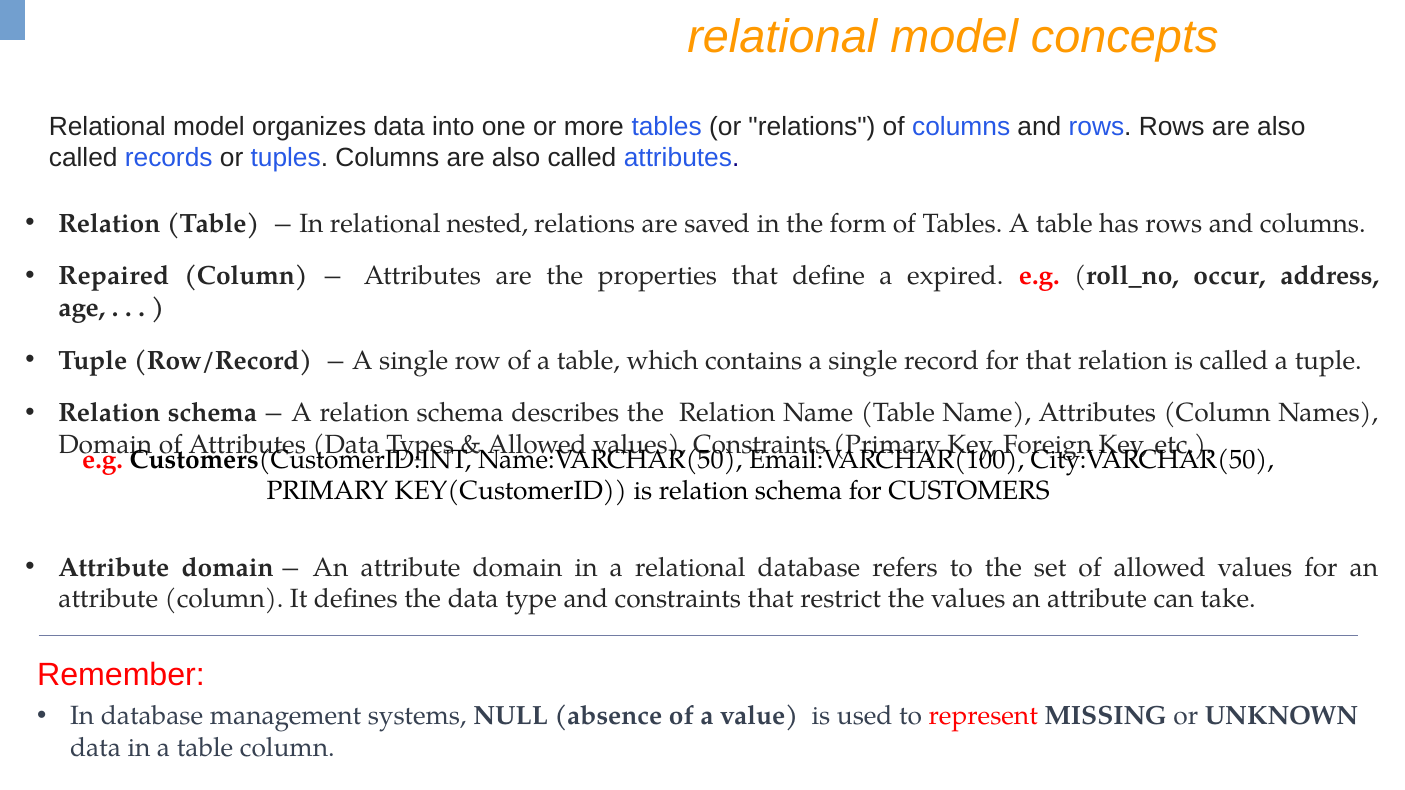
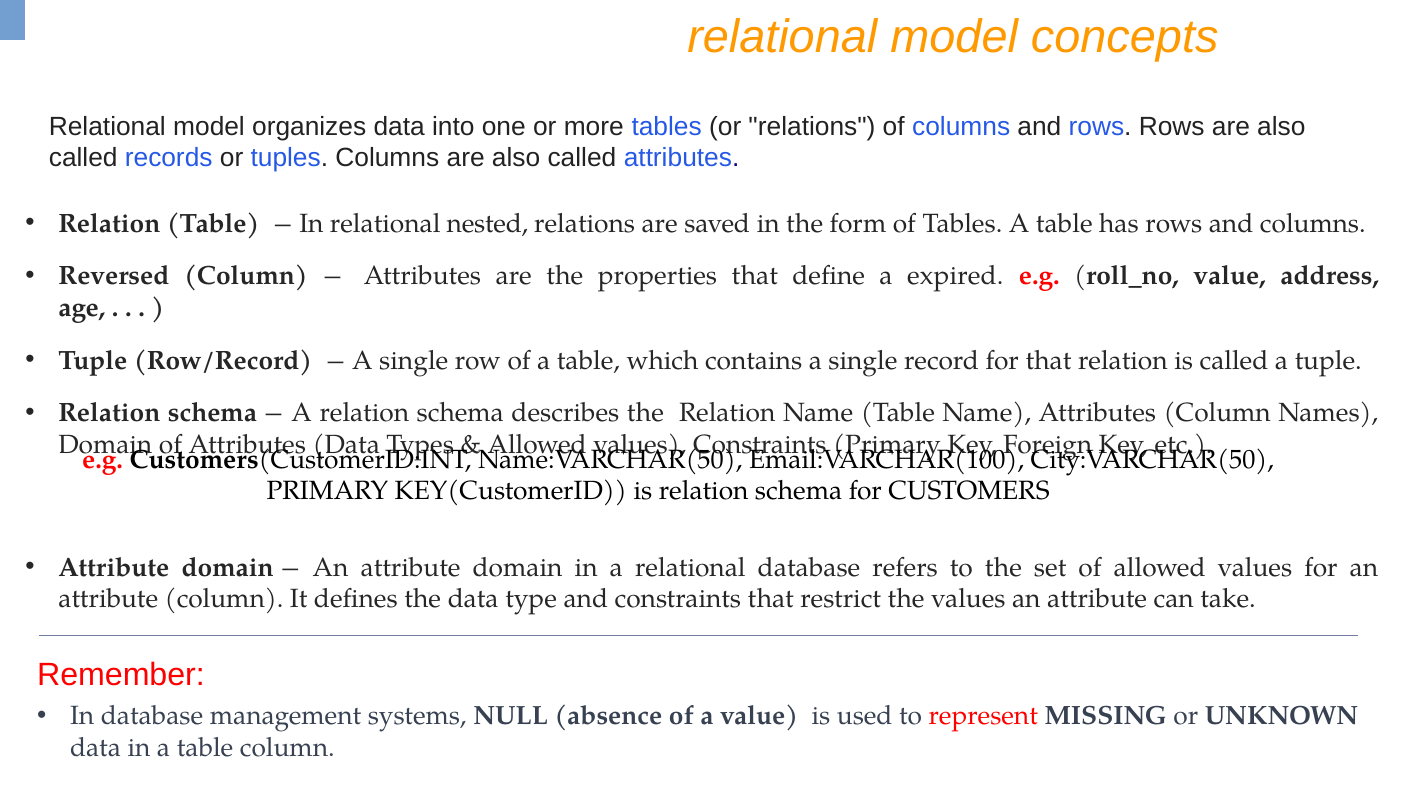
Repaired: Repaired -> Reversed
roll_no occur: occur -> value
